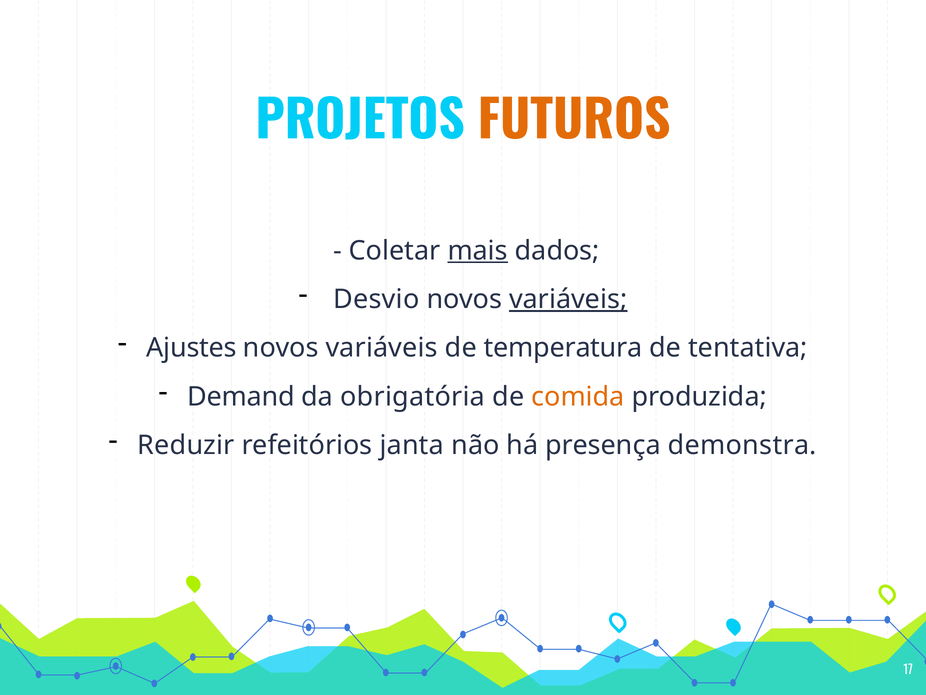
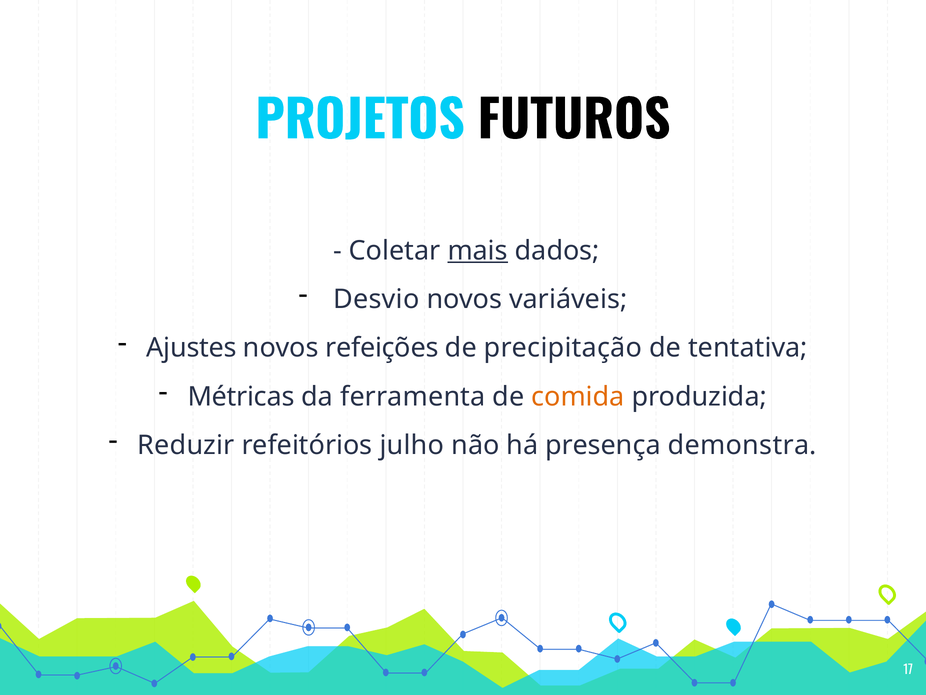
FUTUROS colour: orange -> black
variáveis at (568, 299) underline: present -> none
variáveis at (382, 348): variáveis -> refeições
temperatura: temperatura -> precipitação
Demand: Demand -> Métricas
obrigatória: obrigatória -> ferramenta
janta: janta -> julho
